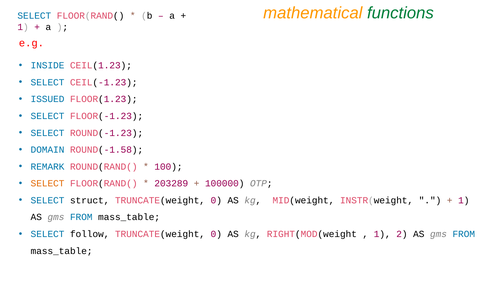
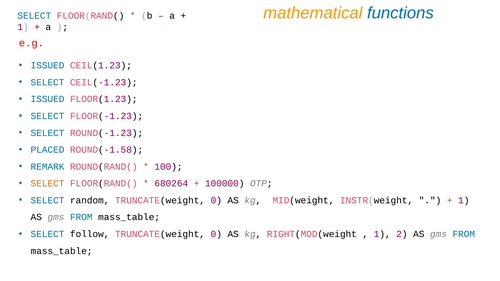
functions colour: green -> blue
INSIDE at (48, 66): INSIDE -> ISSUED
DOMAIN: DOMAIN -> PLACED
203289: 203289 -> 680264
struct: struct -> random
